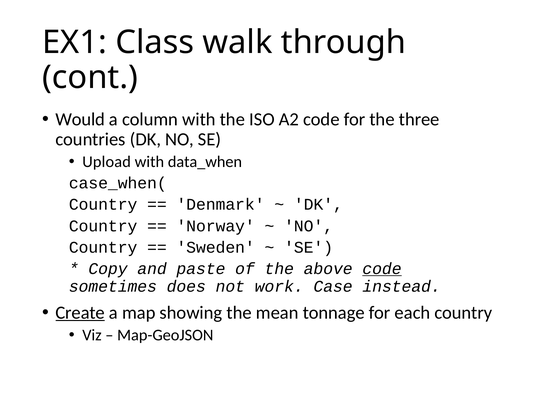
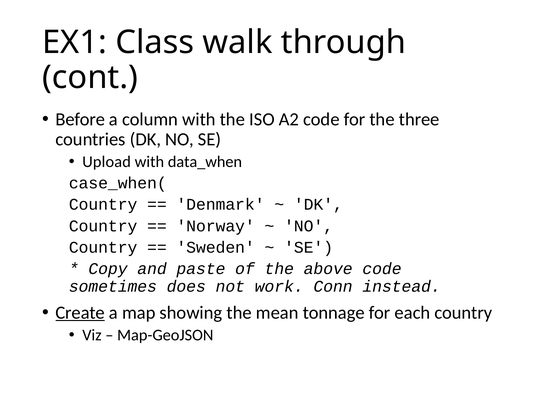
Would: Would -> Before
code at (382, 269) underline: present -> none
Case: Case -> Conn
